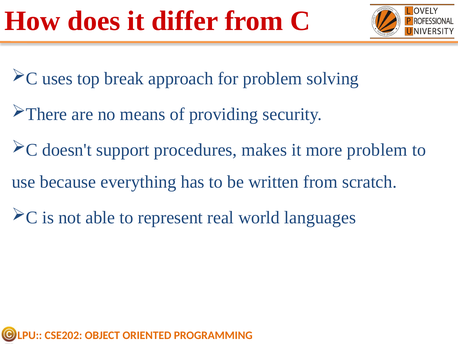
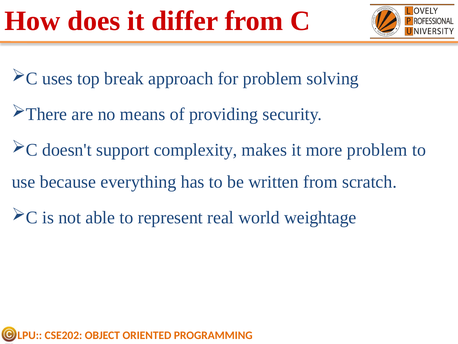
procedures: procedures -> complexity
languages: languages -> weightage
